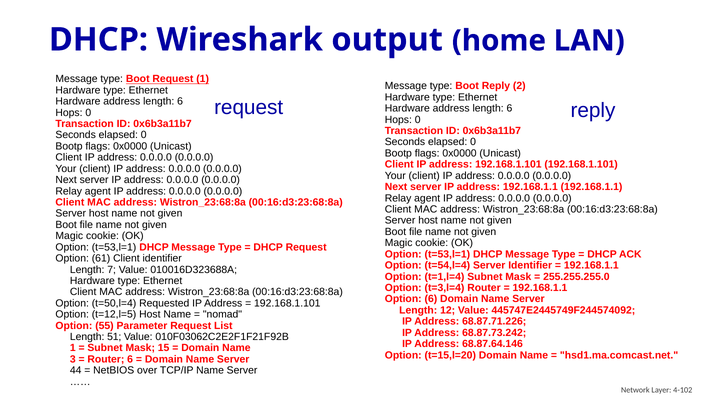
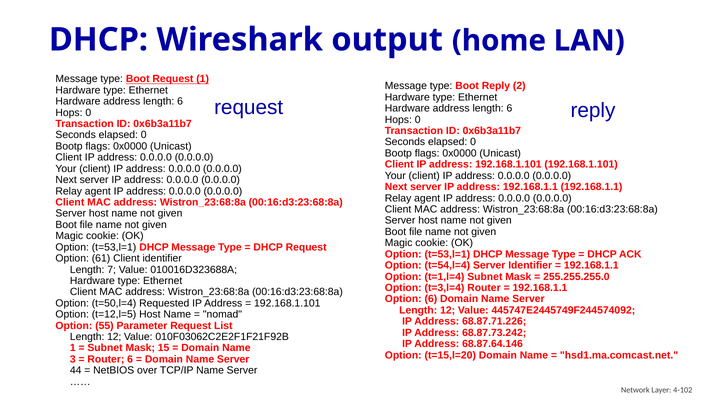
51 at (114, 337): 51 -> 12
